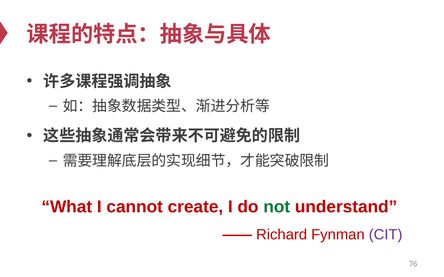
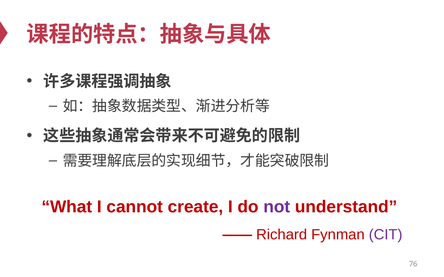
not colour: green -> purple
